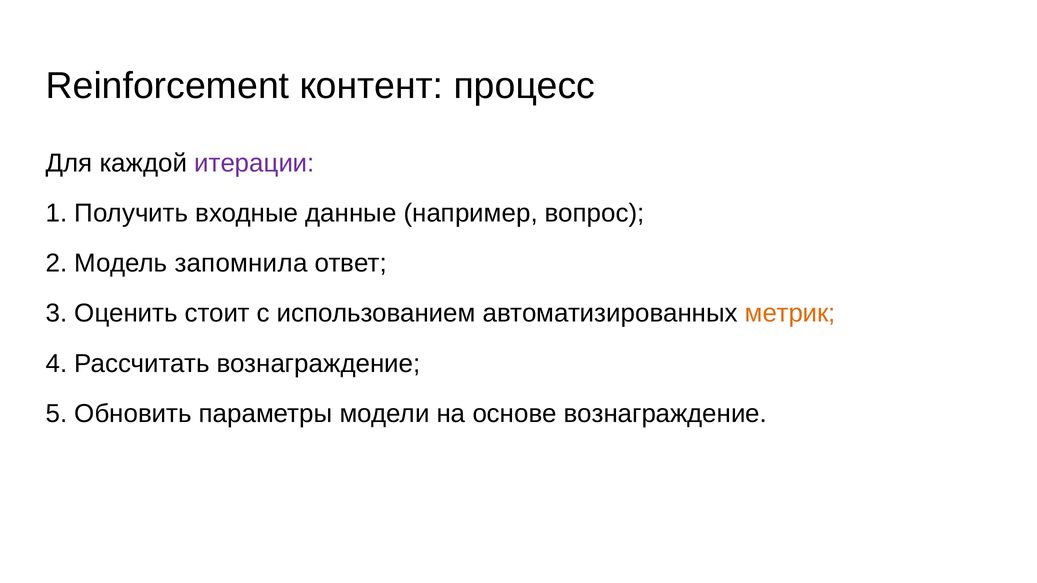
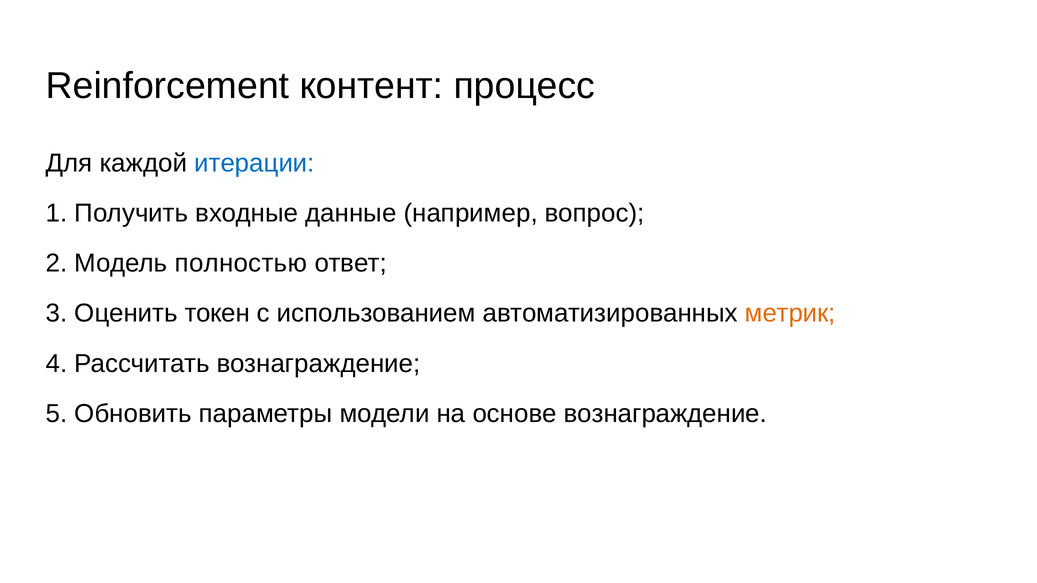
итерации colour: purple -> blue
запомнила: запомнила -> полностью
стоит: стоит -> токен
